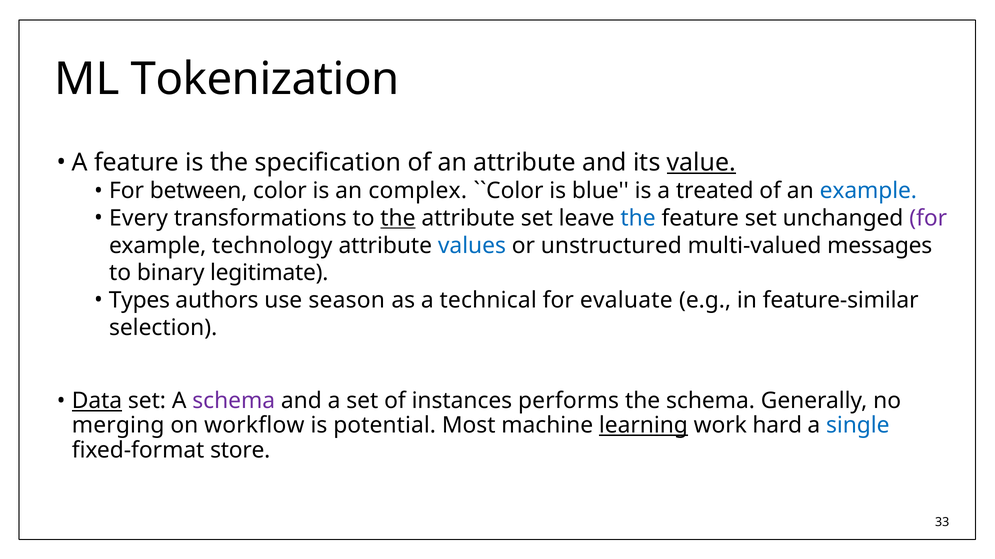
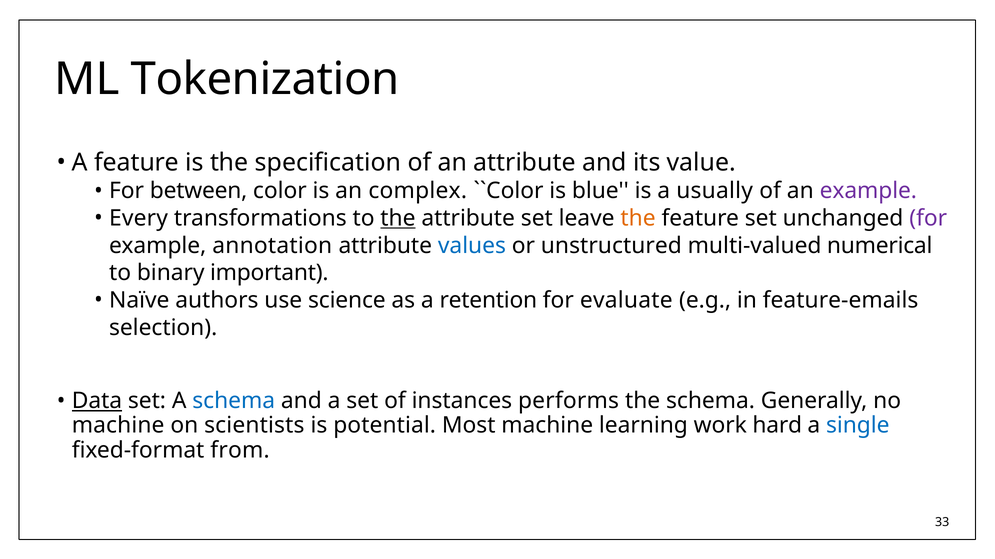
value underline: present -> none
treated: treated -> usually
example at (868, 191) colour: blue -> purple
the at (638, 218) colour: blue -> orange
technology: technology -> annotation
messages: messages -> numerical
legitimate: legitimate -> important
Types: Types -> Naïve
season: season -> science
technical: technical -> retention
feature-similar: feature-similar -> feature-emails
schema at (234, 401) colour: purple -> blue
merging at (118, 426): merging -> machine
workflow: workflow -> scientists
learning underline: present -> none
store: store -> from
